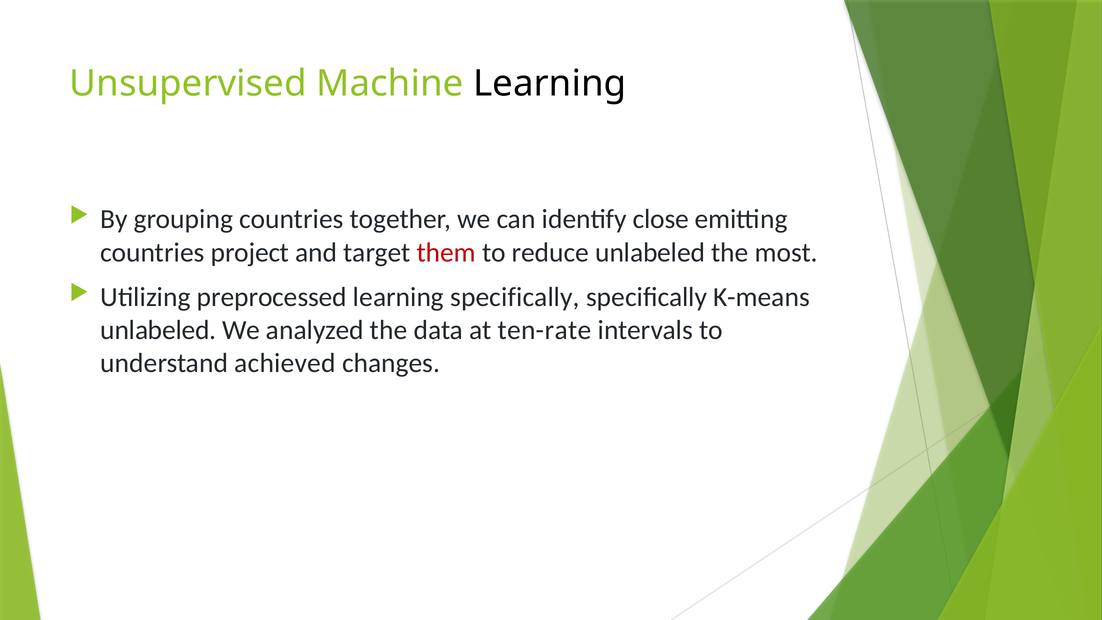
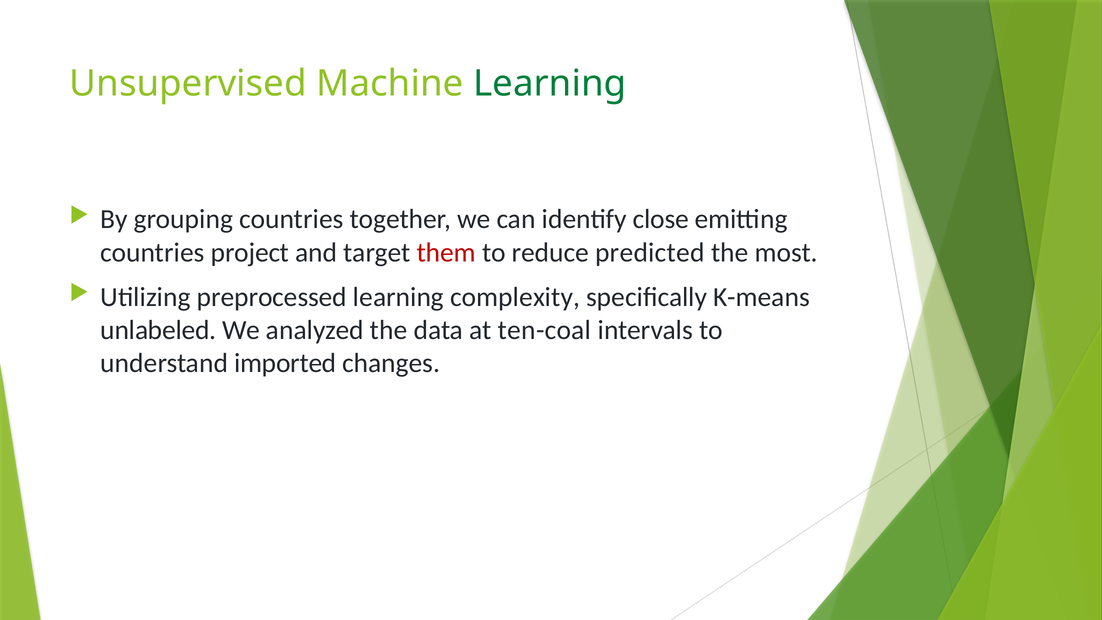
Learning at (550, 84) colour: black -> green
reduce unlabeled: unlabeled -> predicted
learning specifically: specifically -> complexity
ten-rate: ten-rate -> ten-coal
achieved: achieved -> imported
